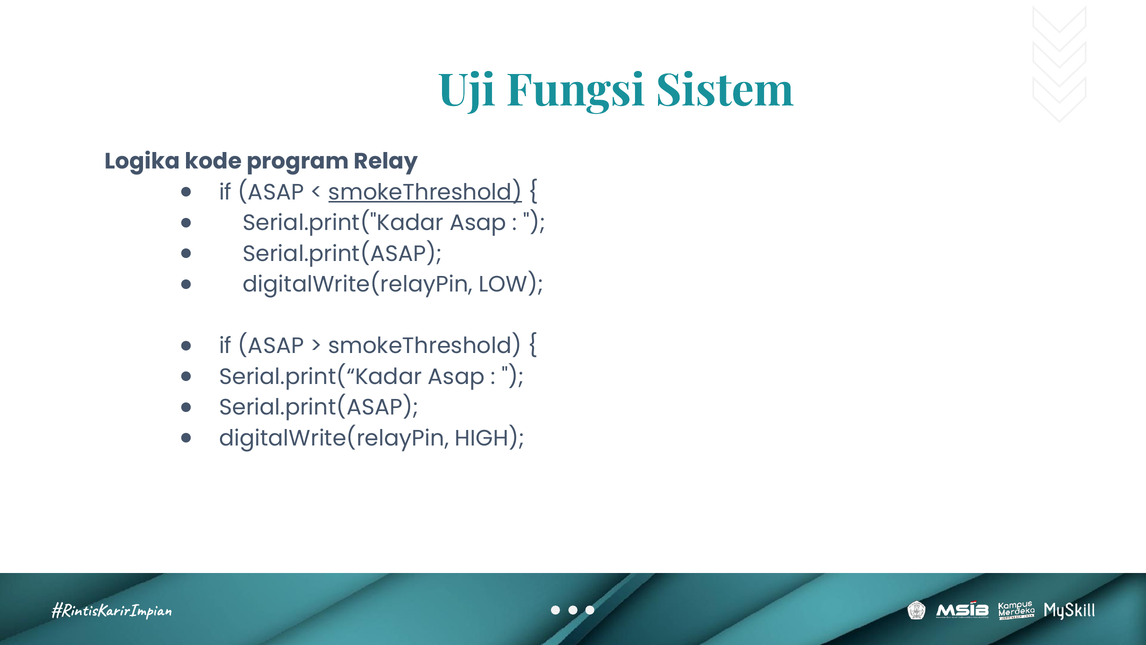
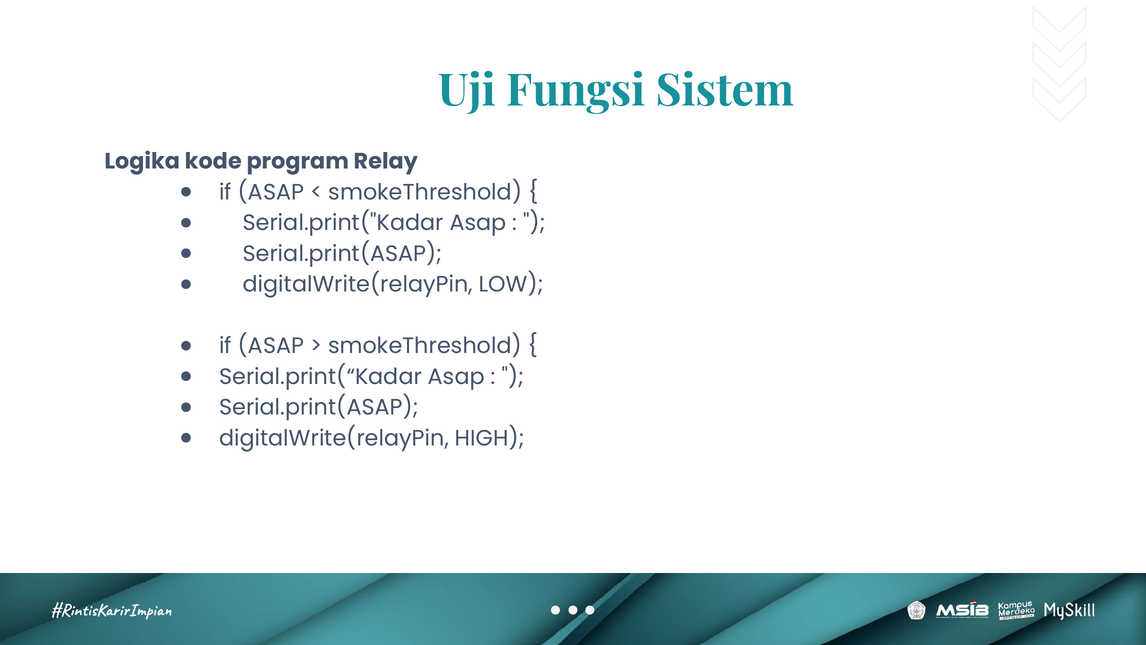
smokeThreshold at (425, 192) underline: present -> none
